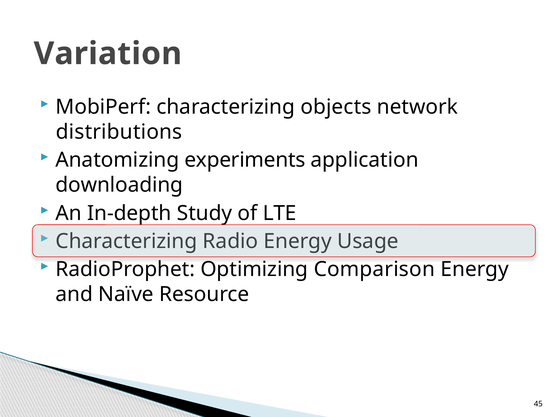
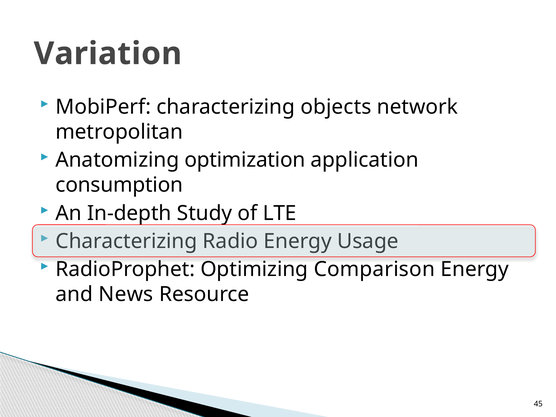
distributions: distributions -> metropolitan
experiments: experiments -> optimization
downloading: downloading -> consumption
Naïve: Naïve -> News
